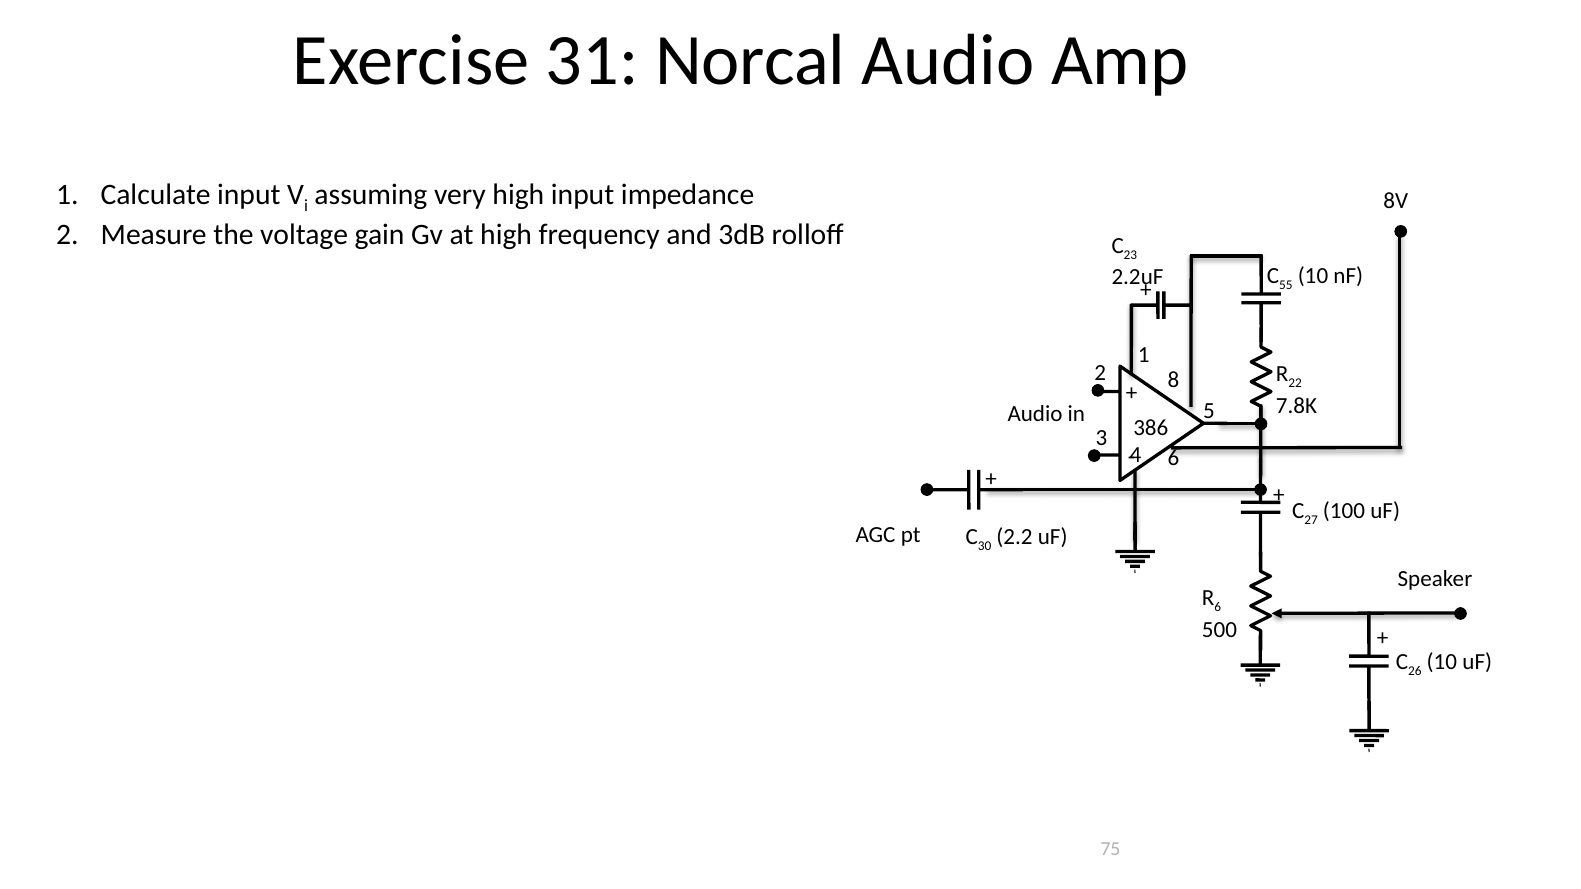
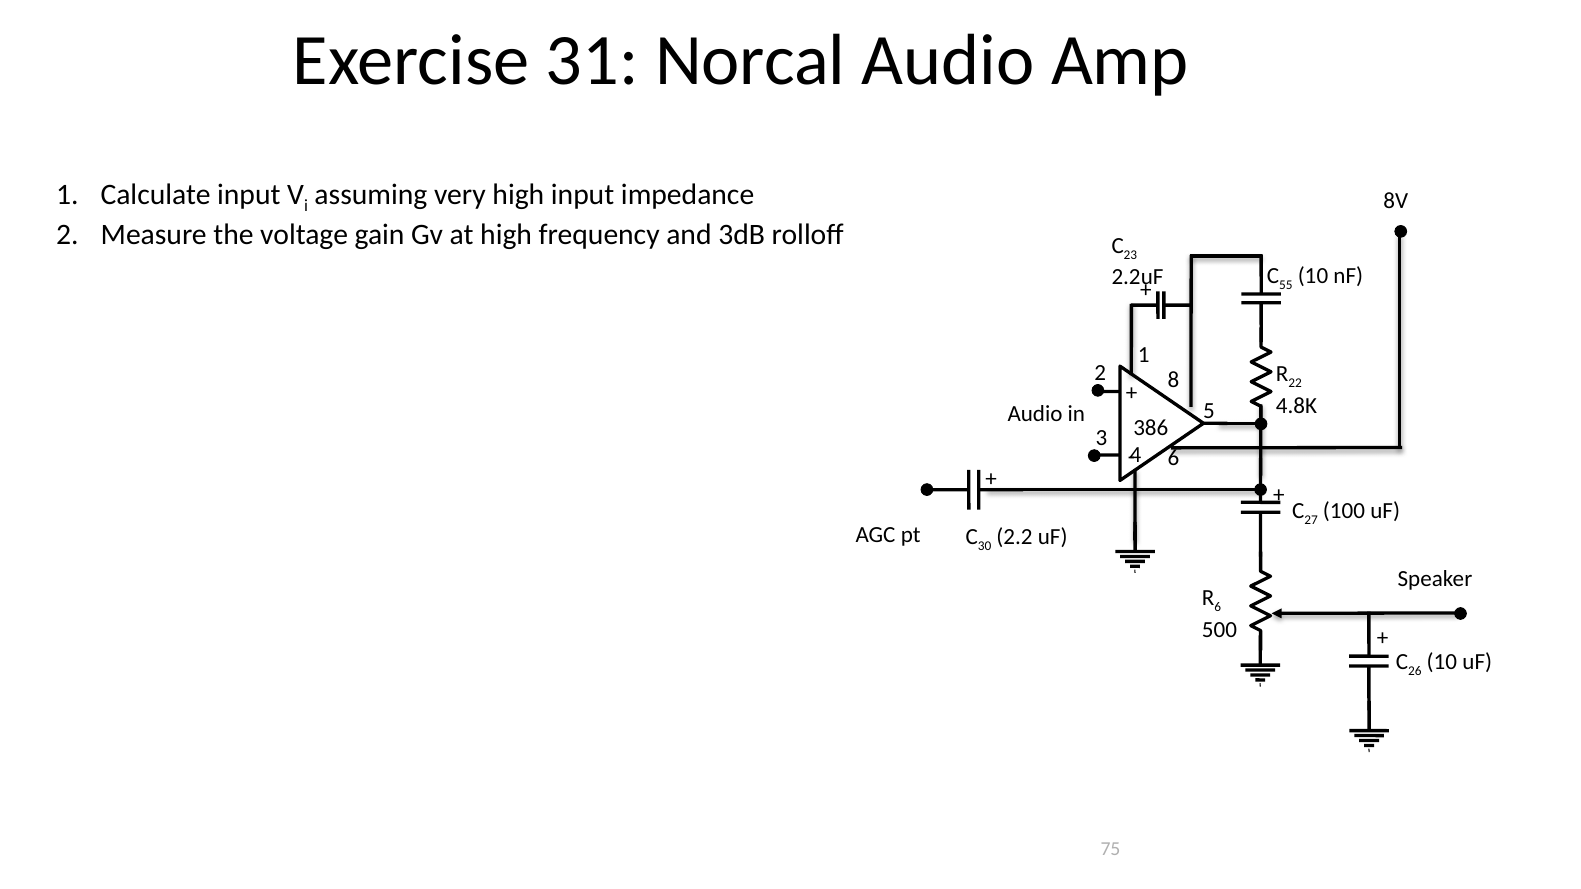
7.8K: 7.8K -> 4.8K
